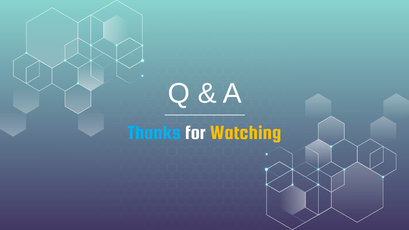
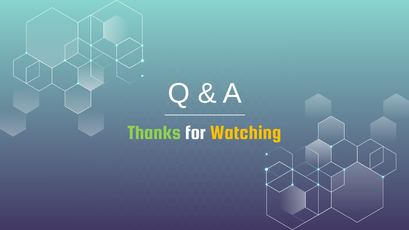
Thanks colour: light blue -> light green
